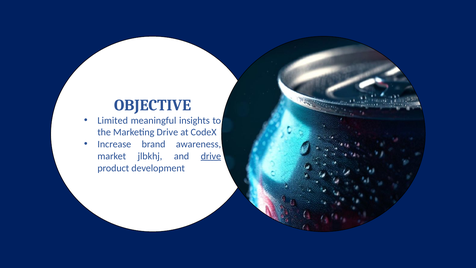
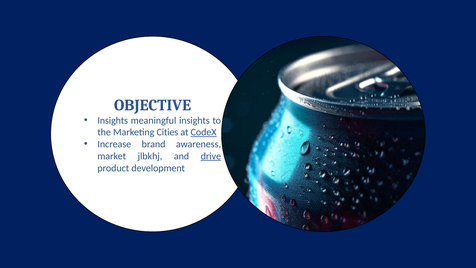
Limited at (113, 120): Limited -> Insights
Marketing Drive: Drive -> Cities
CodeX underline: none -> present
